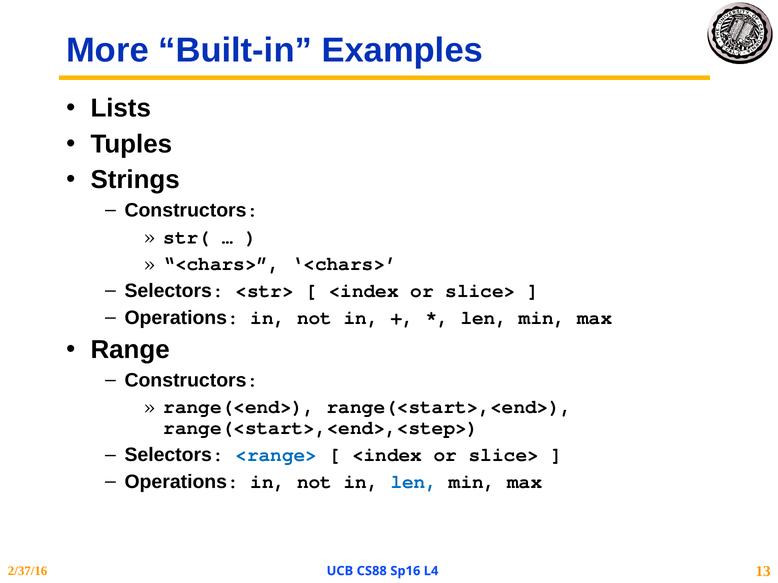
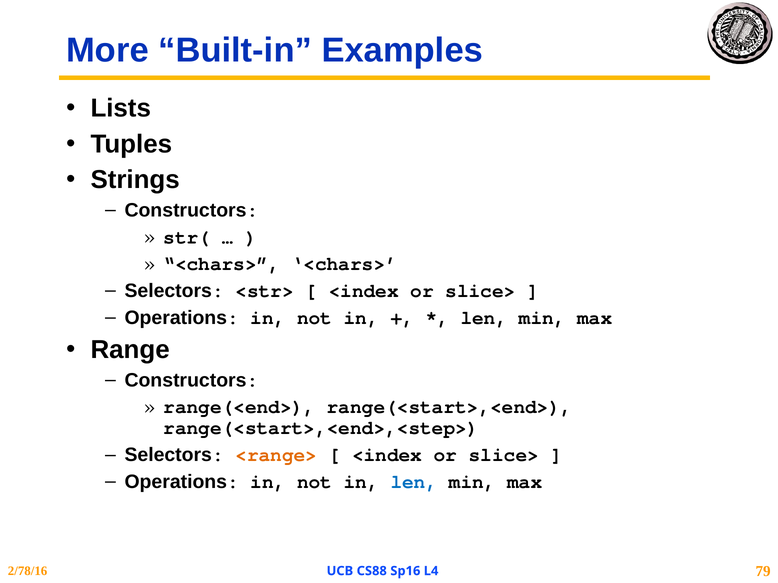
<range> colour: blue -> orange
2/37/16: 2/37/16 -> 2/78/16
13: 13 -> 79
